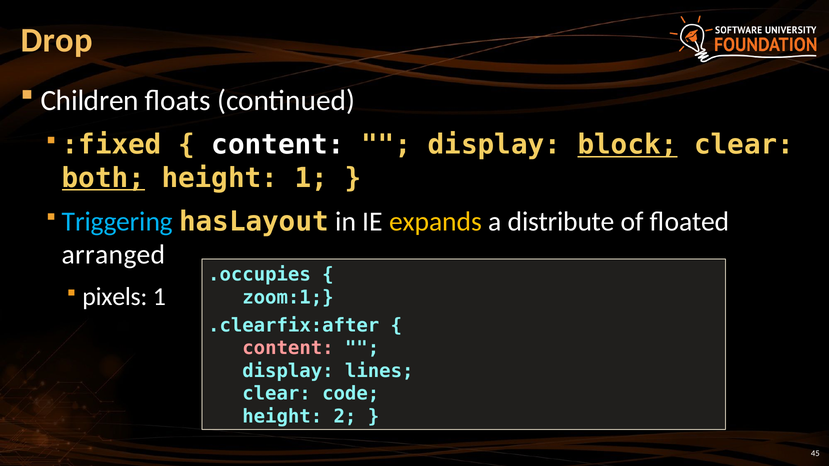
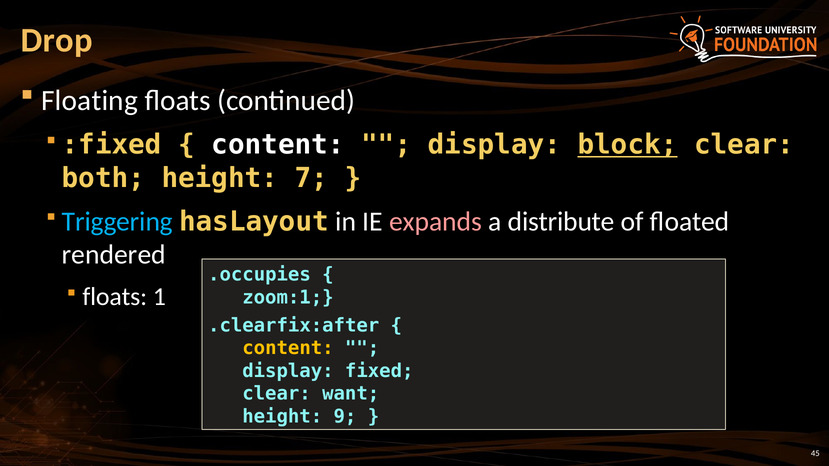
Children: Children -> Floating
both underline: present -> none
height 1: 1 -> 7
expands colour: yellow -> pink
arranged: arranged -> rendered
pixels at (115, 297): pixels -> floats
content at (288, 348) colour: pink -> yellow
lines: lines -> fixed
code: code -> want
2: 2 -> 9
